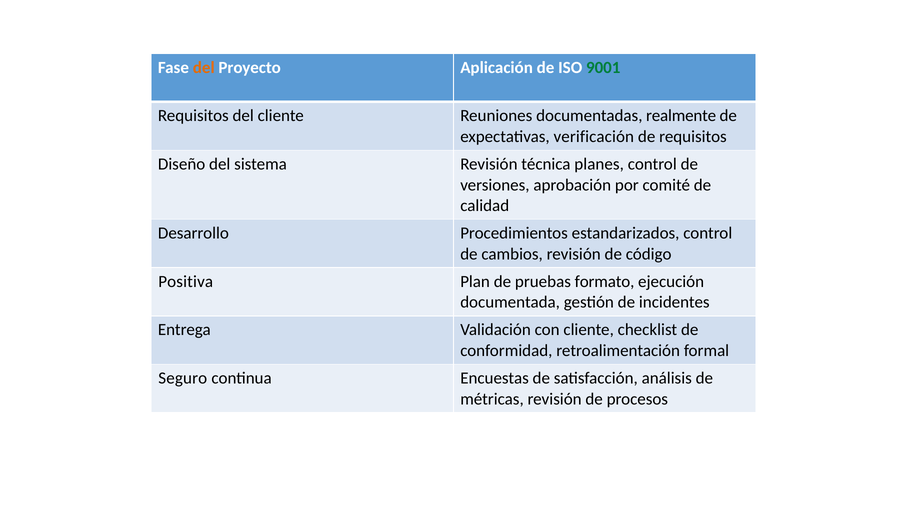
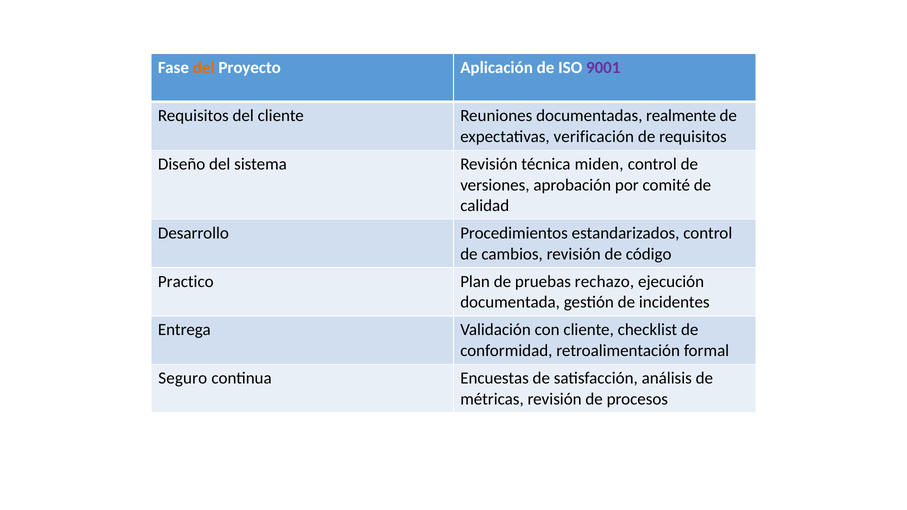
9001 colour: green -> purple
planes: planes -> miden
Positiva: Positiva -> Practico
formato: formato -> rechazo
